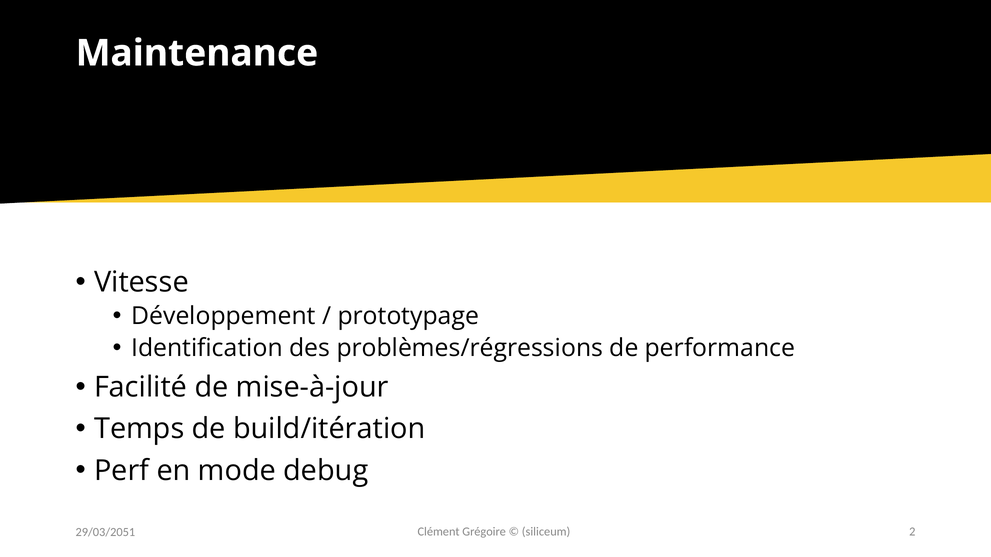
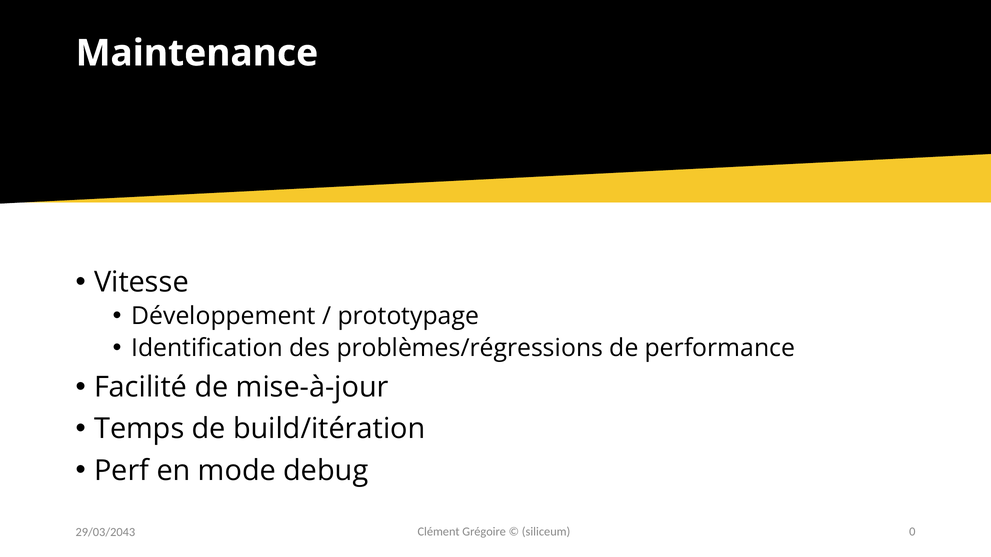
2: 2 -> 0
29/03/2051: 29/03/2051 -> 29/03/2043
